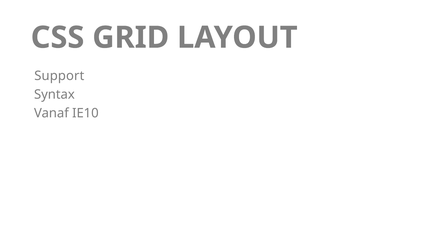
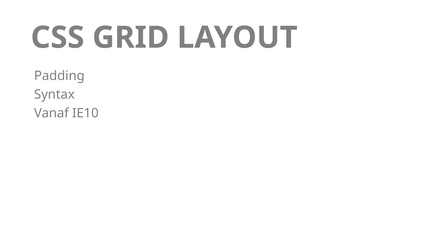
Support: Support -> Padding
